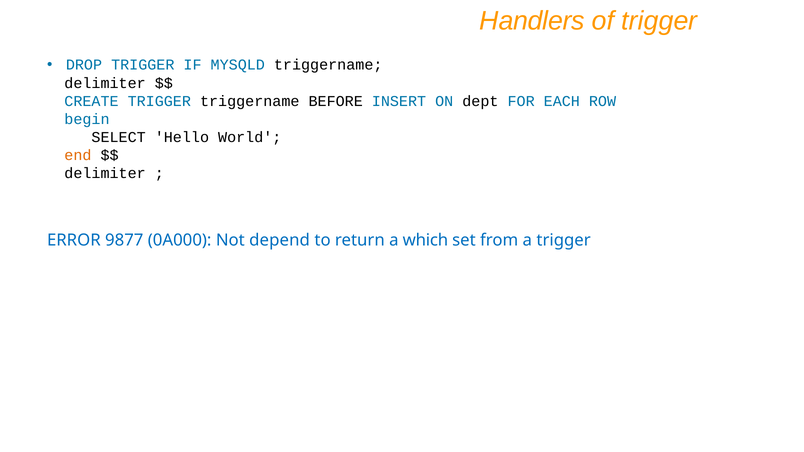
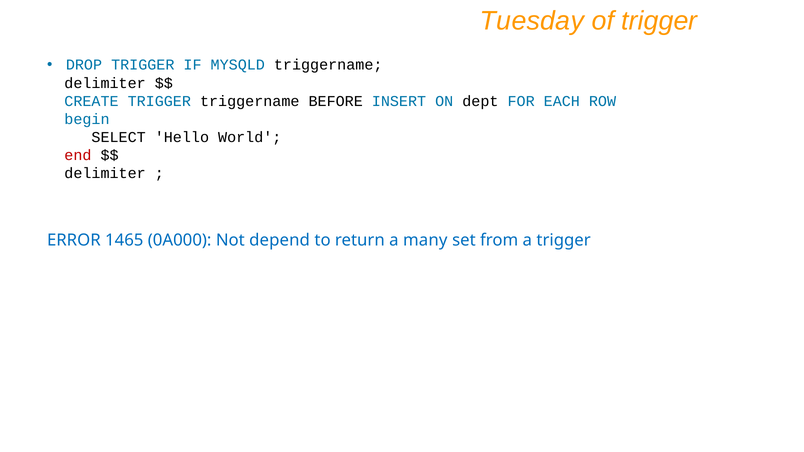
Handlers: Handlers -> Tuesday
end colour: orange -> red
9877: 9877 -> 1465
which: which -> many
